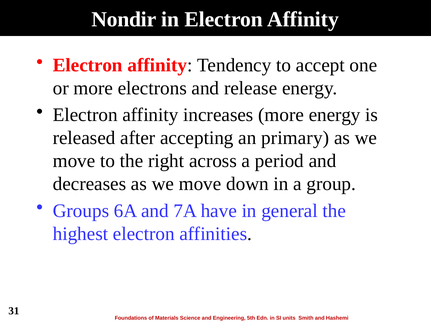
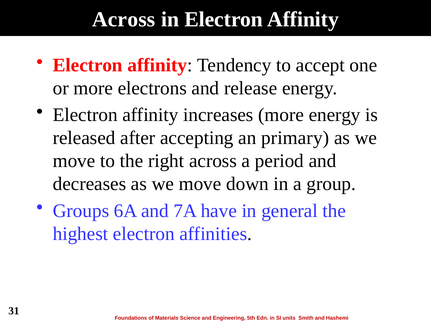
Nondir at (124, 19): Nondir -> Across
